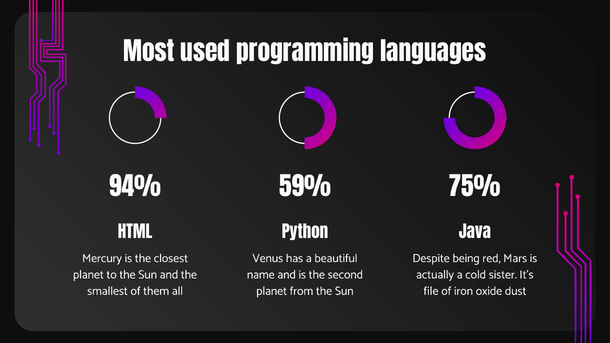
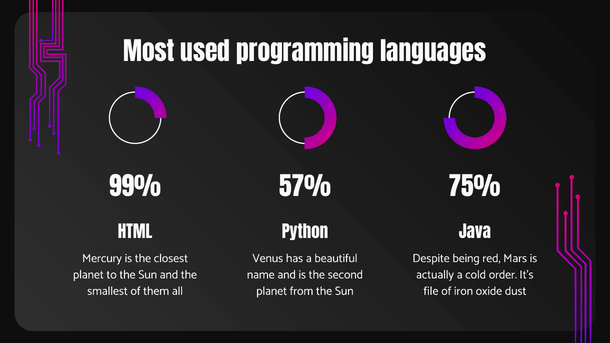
94%: 94% -> 99%
59%: 59% -> 57%
sister: sister -> order
